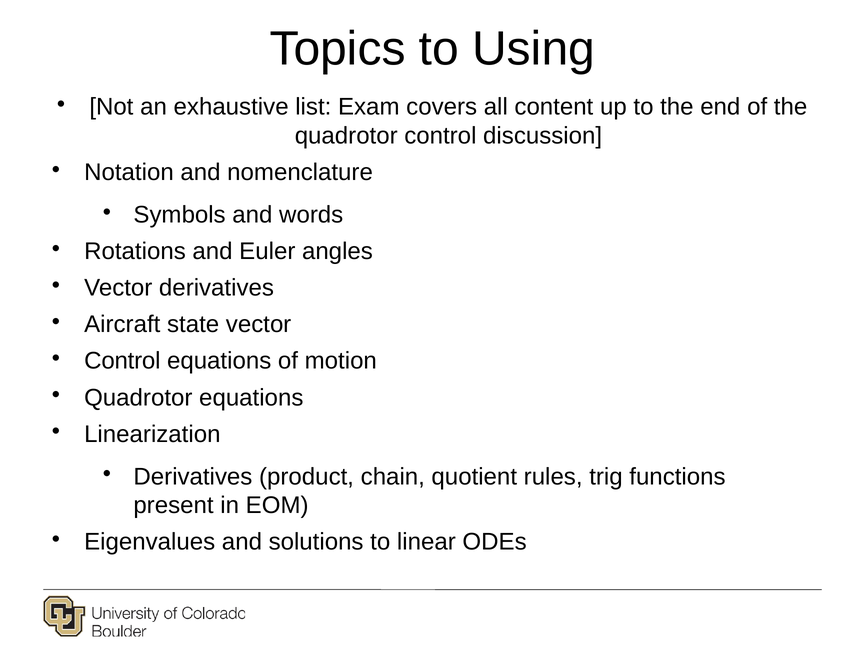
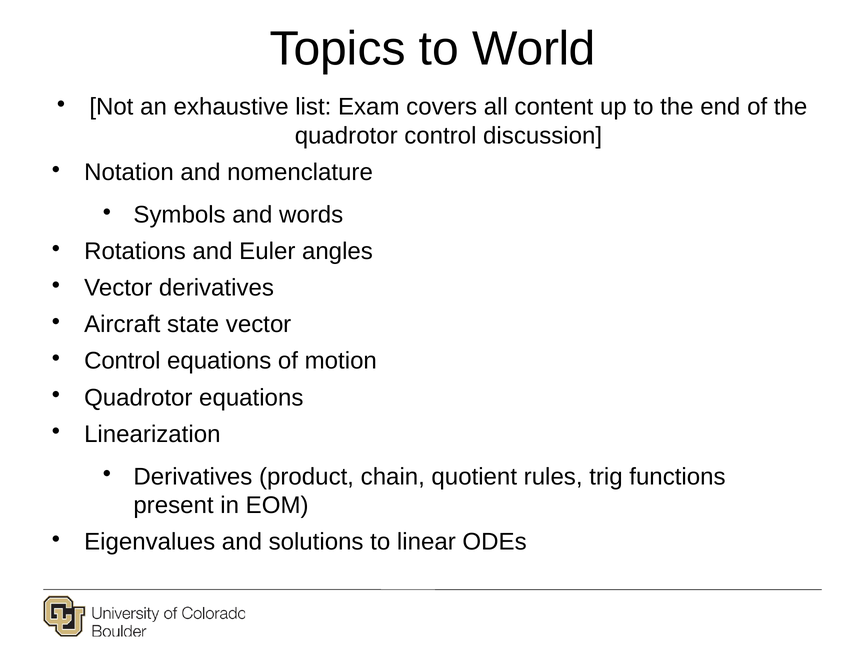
Using: Using -> World
